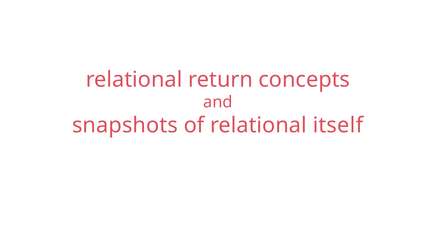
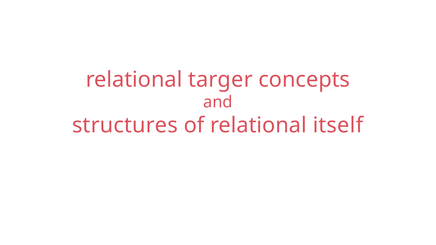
return: return -> targer
snapshots: snapshots -> structures
